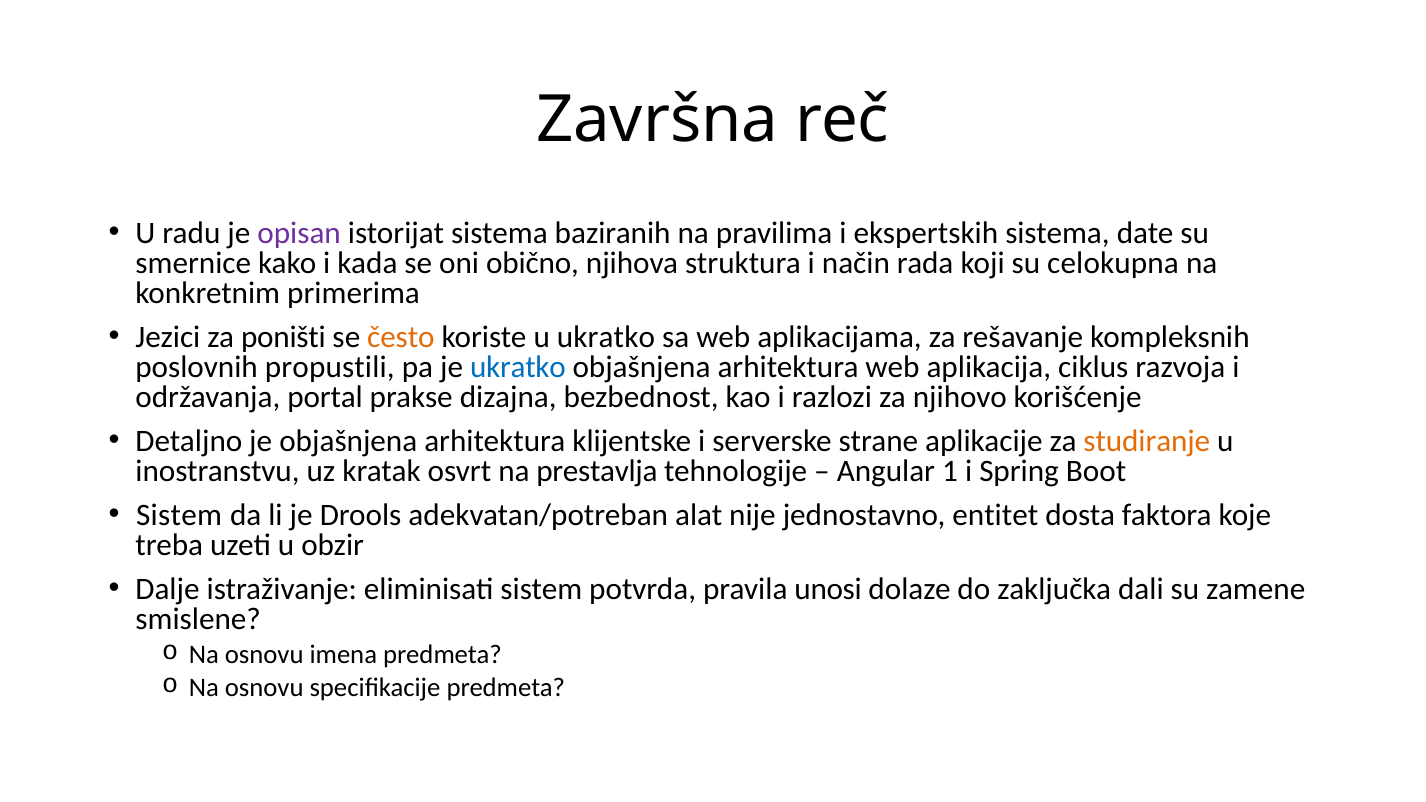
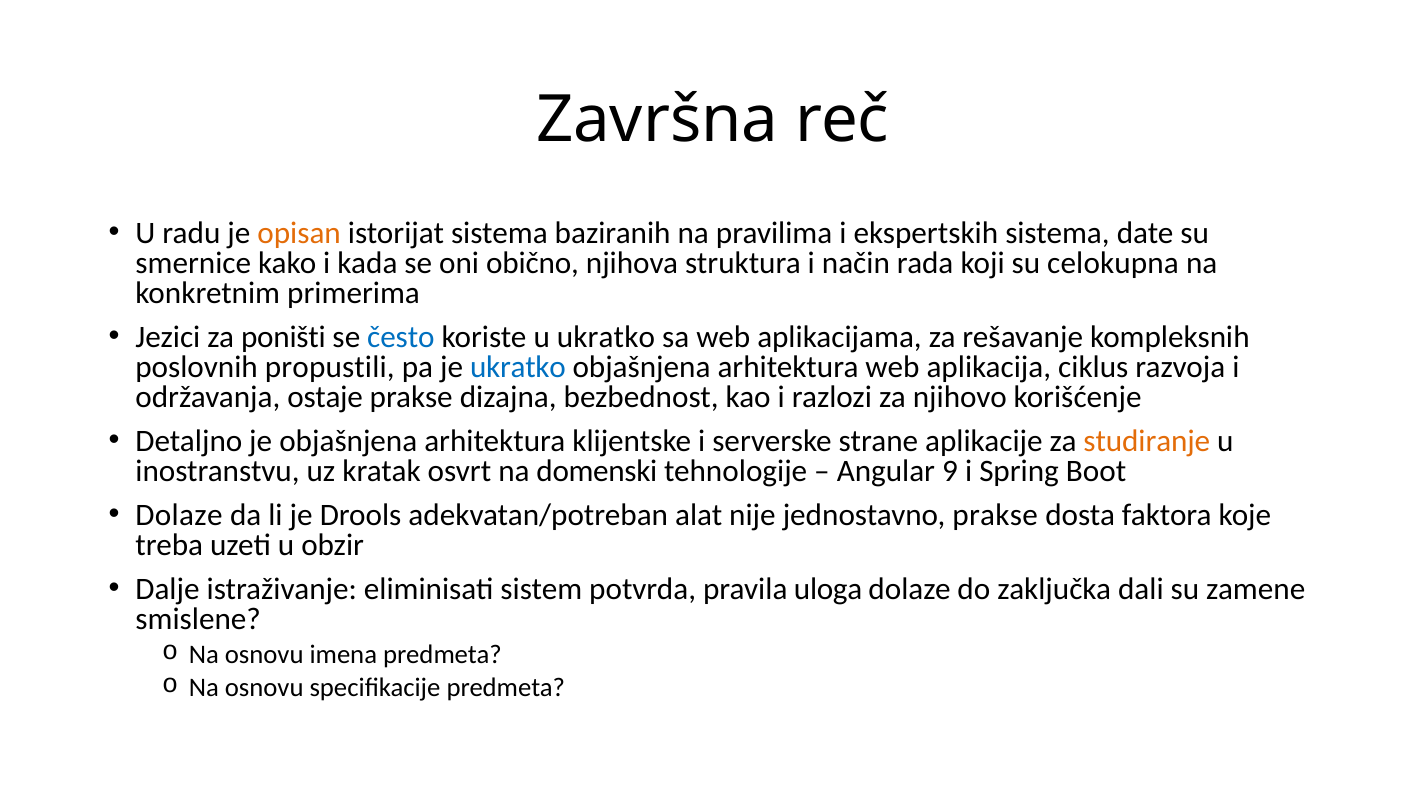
opisan colour: purple -> orange
često colour: orange -> blue
portal: portal -> ostaje
prestavlja: prestavlja -> domenski
1: 1 -> 9
Sistem at (179, 515): Sistem -> Dolaze
jednostavno entitet: entitet -> prakse
unosi: unosi -> uloga
